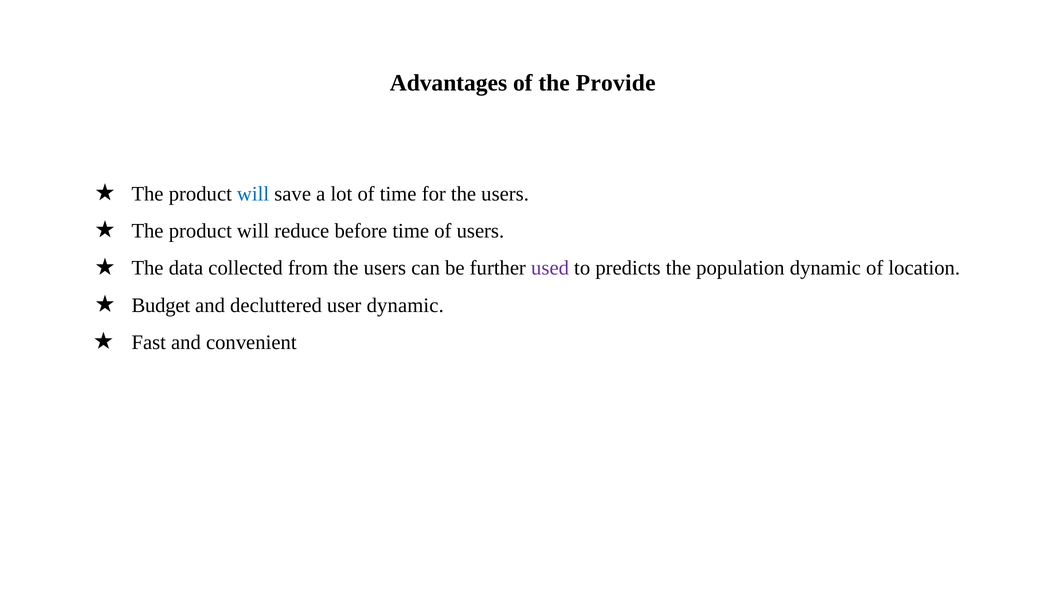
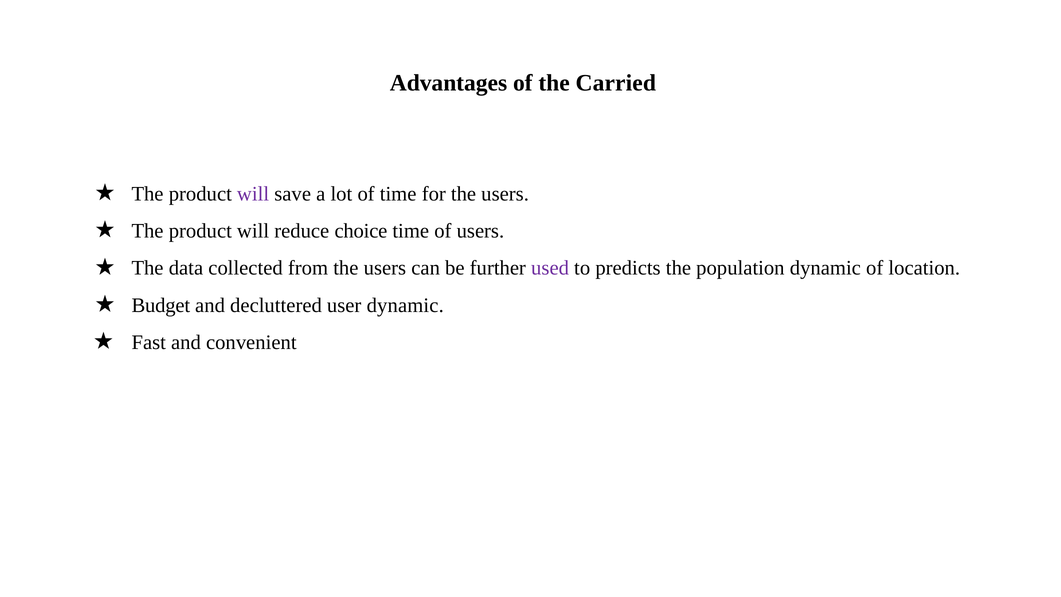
Provide: Provide -> Carried
will at (253, 194) colour: blue -> purple
before: before -> choice
